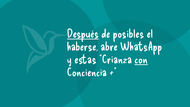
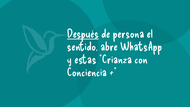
posibles: posibles -> persona
haberse: haberse -> sentido
con underline: present -> none
